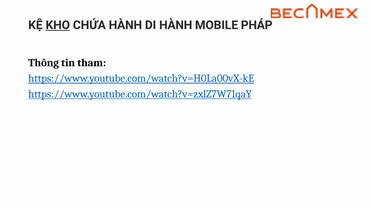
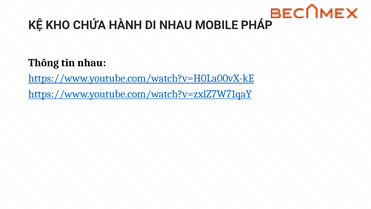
KHO underline: present -> none
DI HÀNH: HÀNH -> NHAU
tin tham: tham -> nhau
